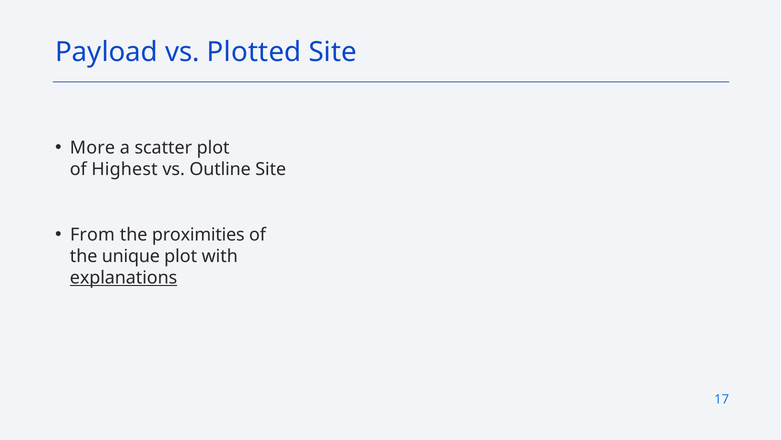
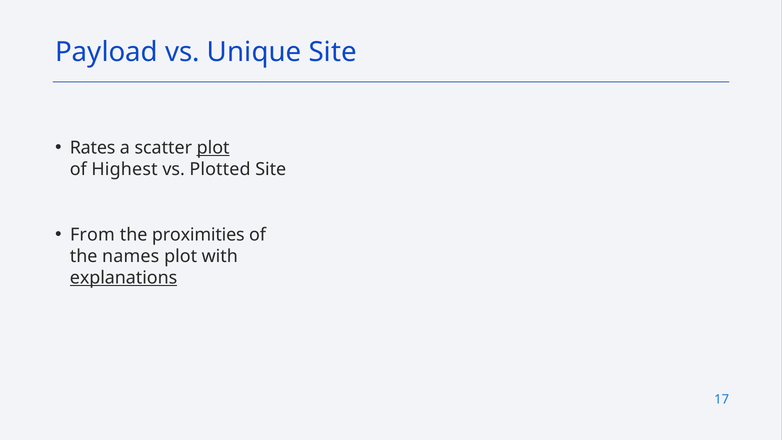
Plotted: Plotted -> Unique
More: More -> Rates
plot at (213, 148) underline: none -> present
Outline: Outline -> Plotted
unique: unique -> names
